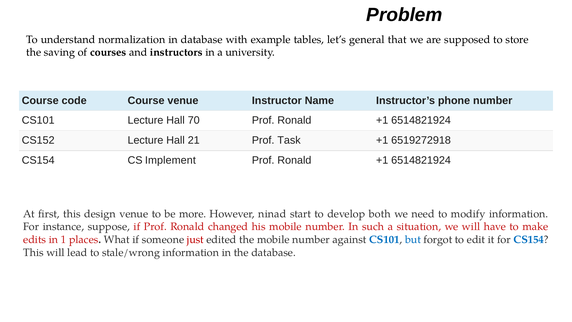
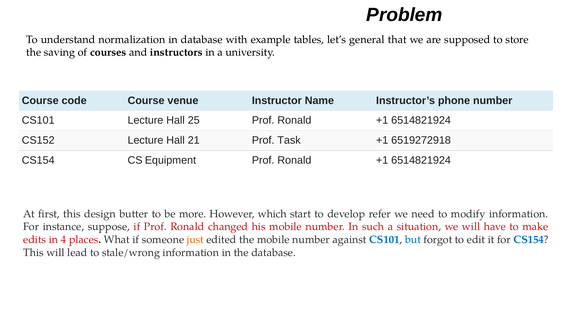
70: 70 -> 25
Implement: Implement -> Equipment
design venue: venue -> butter
ninad: ninad -> which
both: both -> refer
1: 1 -> 4
just colour: red -> orange
